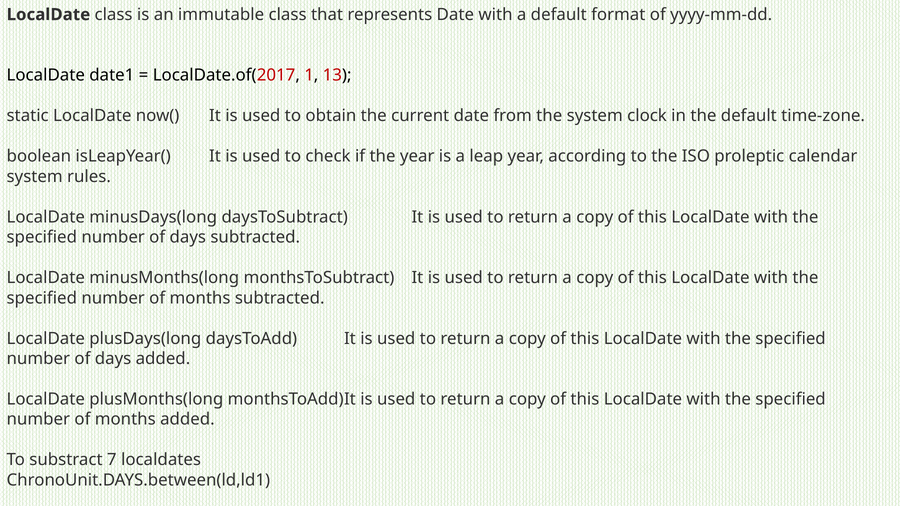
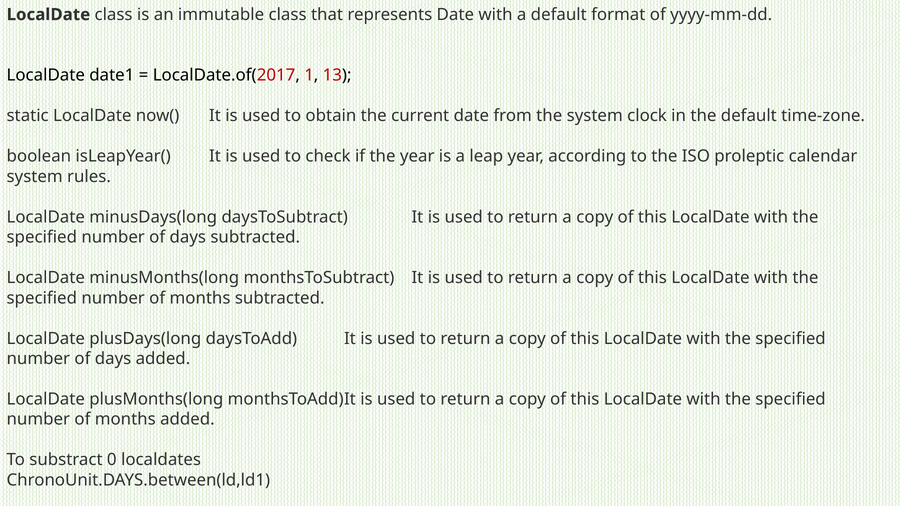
7: 7 -> 0
